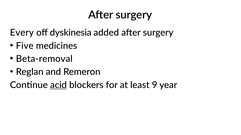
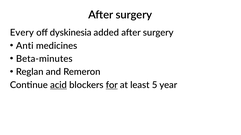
Five: Five -> Anti
Beta-removal: Beta-removal -> Beta-minutes
for underline: none -> present
9: 9 -> 5
